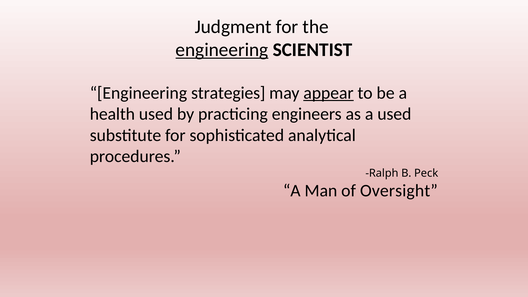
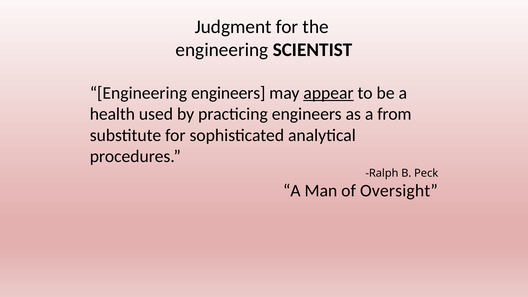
engineering at (222, 50) underline: present -> none
Engineering strategies: strategies -> engineers
a used: used -> from
